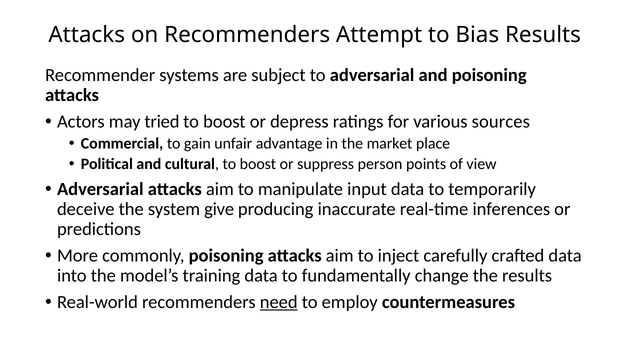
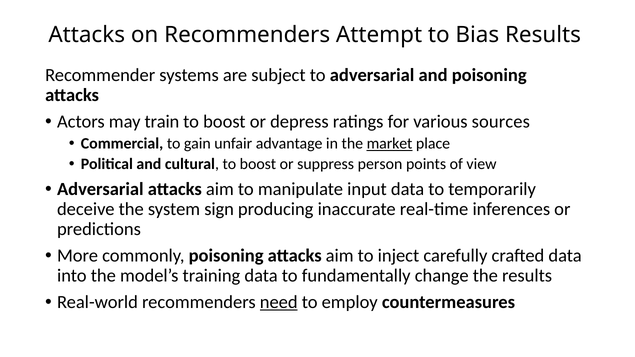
tried: tried -> train
market underline: none -> present
give: give -> sign
